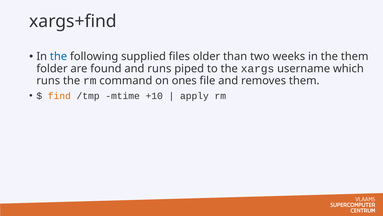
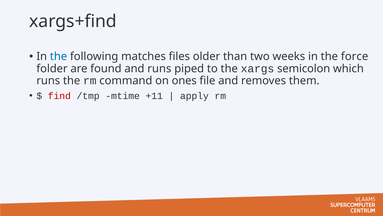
supplied: supplied -> matches
the them: them -> force
username: username -> semicolon
find colour: orange -> red
+10: +10 -> +11
